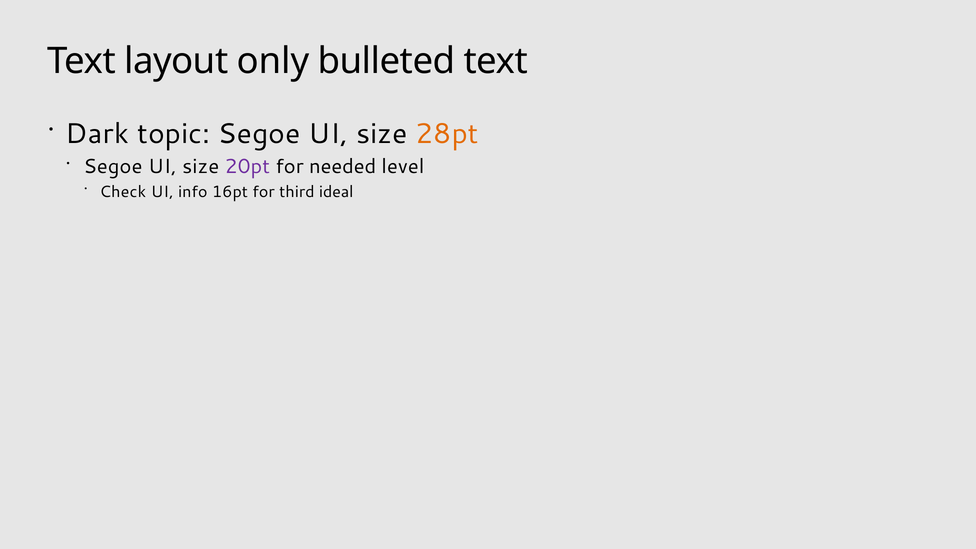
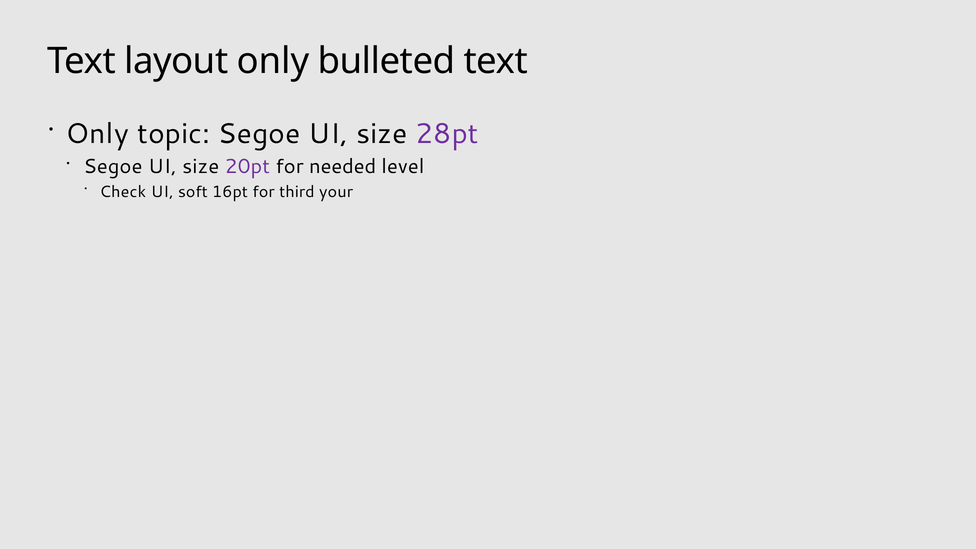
Dark at (97, 134): Dark -> Only
28pt colour: orange -> purple
info: info -> soft
ideal: ideal -> your
